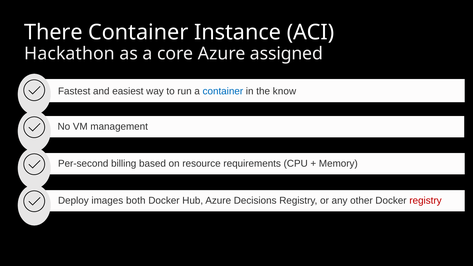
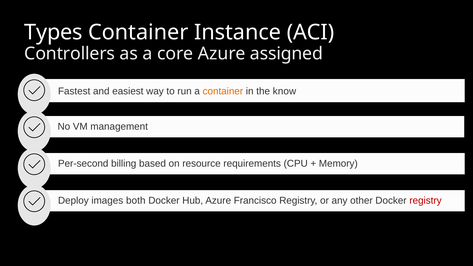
There: There -> Types
Hackathon: Hackathon -> Controllers
container at (223, 91) colour: blue -> orange
Decisions: Decisions -> Francisco
